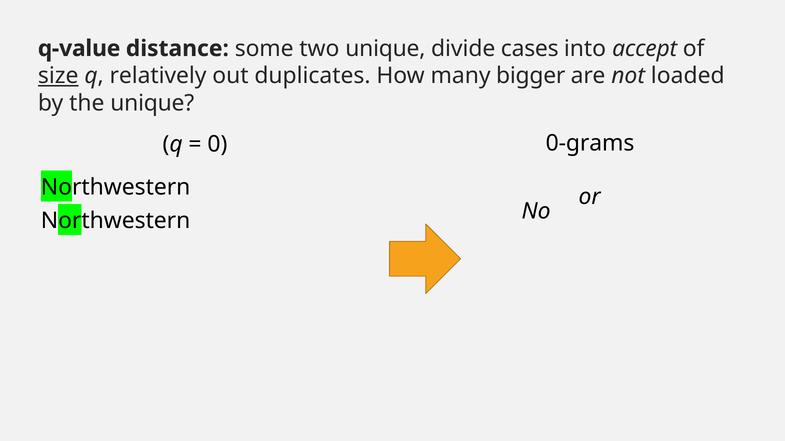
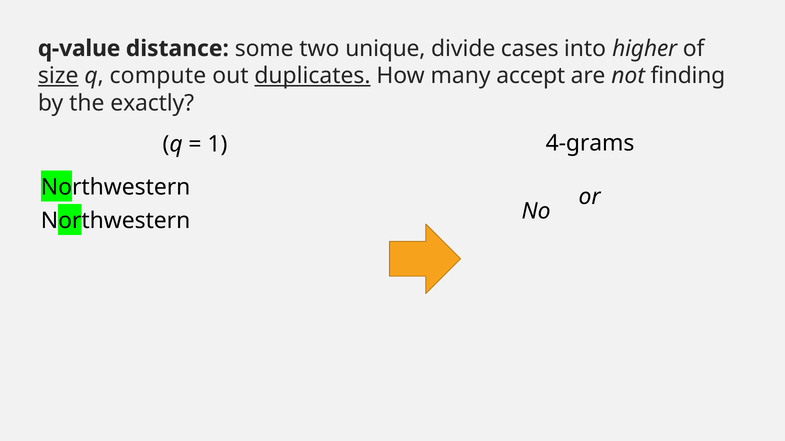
accept: accept -> higher
relatively: relatively -> compute
duplicates underline: none -> present
bigger: bigger -> accept
loaded: loaded -> finding
the unique: unique -> exactly
0-grams: 0-grams -> 4-grams
0: 0 -> 1
